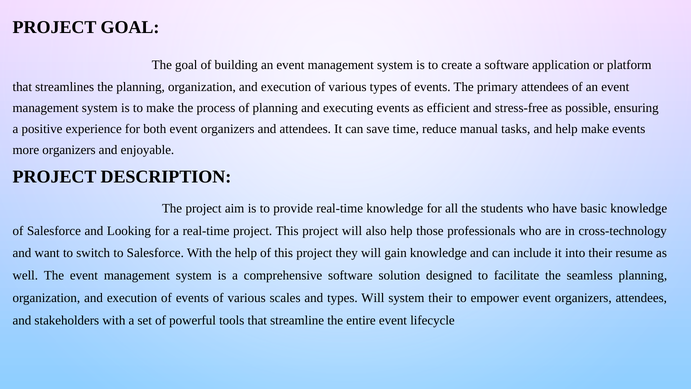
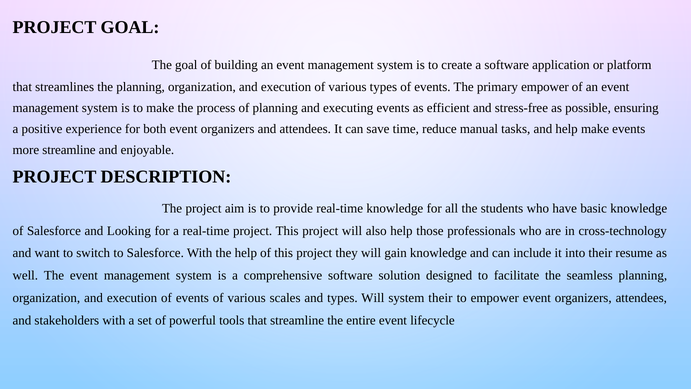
primary attendees: attendees -> empower
more organizers: organizers -> streamline
